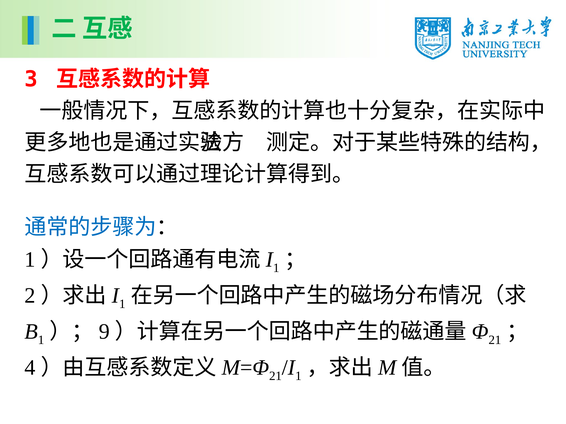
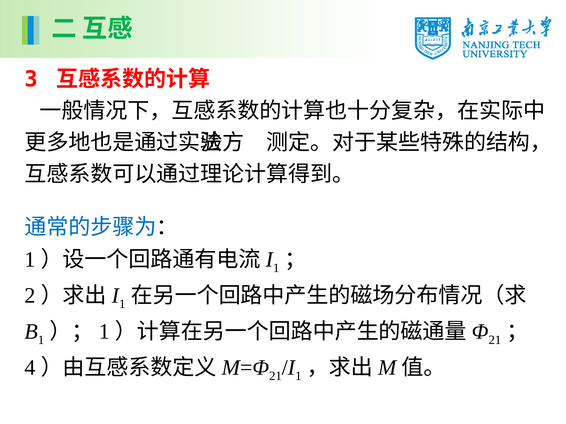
9 at (104, 332): 9 -> 1
